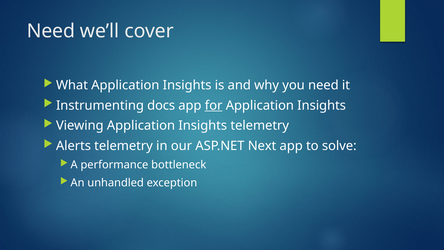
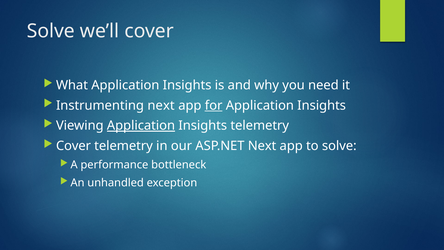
Need at (51, 31): Need -> Solve
Instrumenting docs: docs -> next
Application at (141, 125) underline: none -> present
Alerts at (73, 146): Alerts -> Cover
